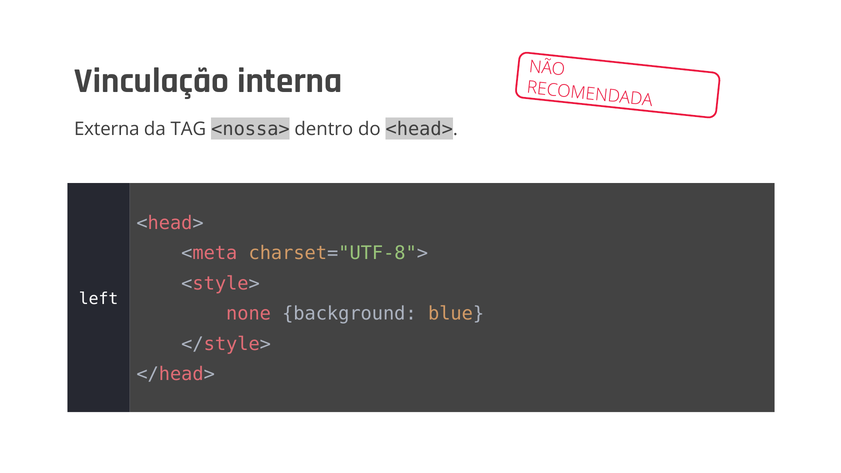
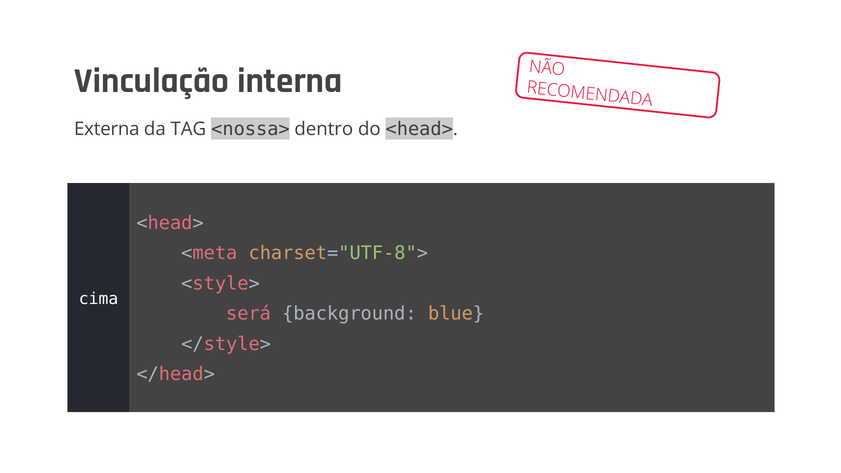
left: left -> cima
none: none -> será
